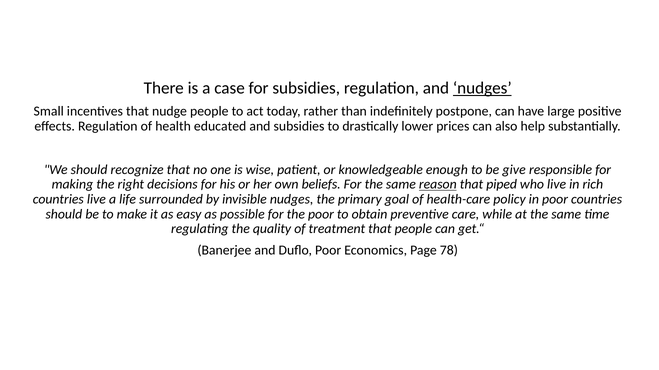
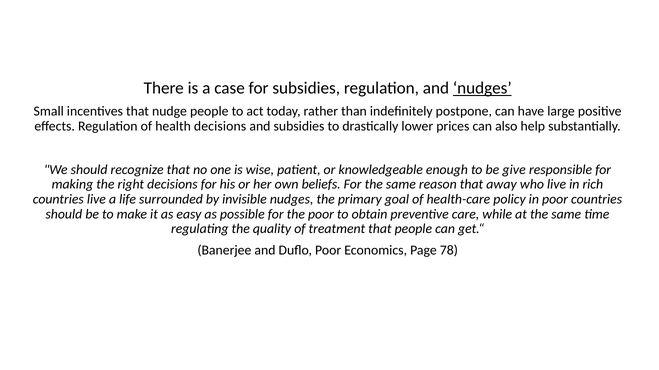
health educated: educated -> decisions
reason underline: present -> none
piped: piped -> away
